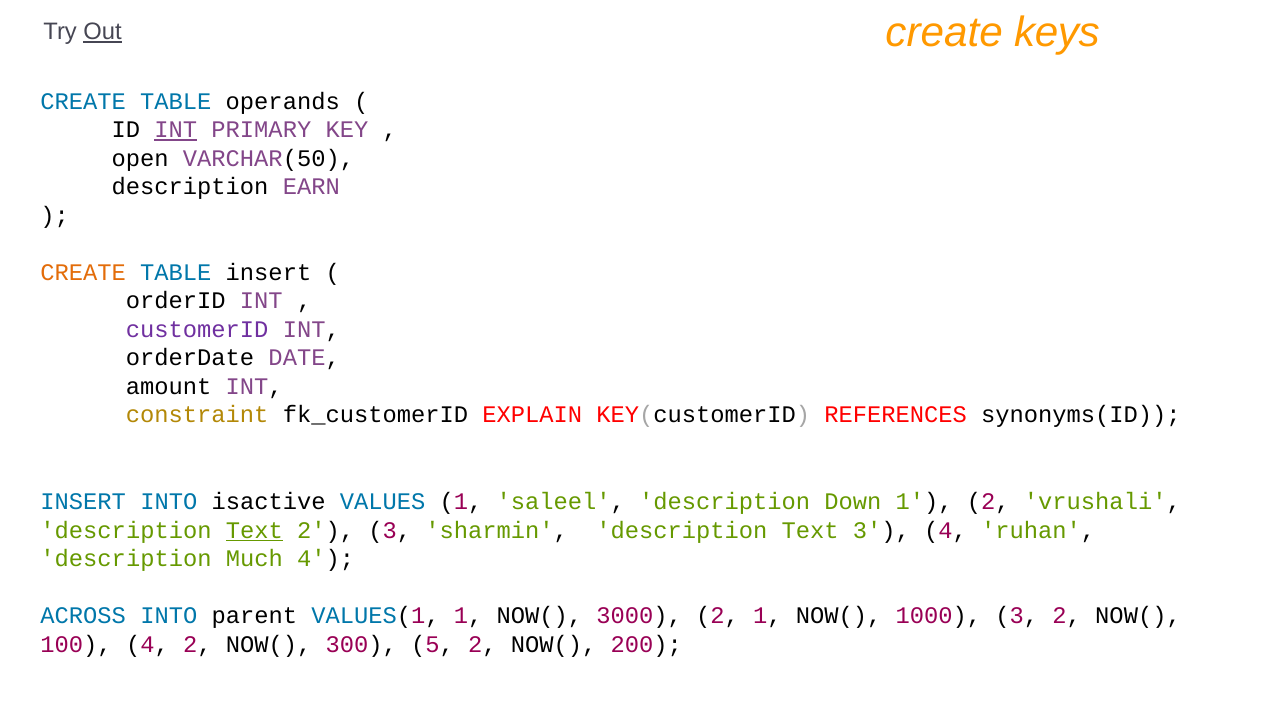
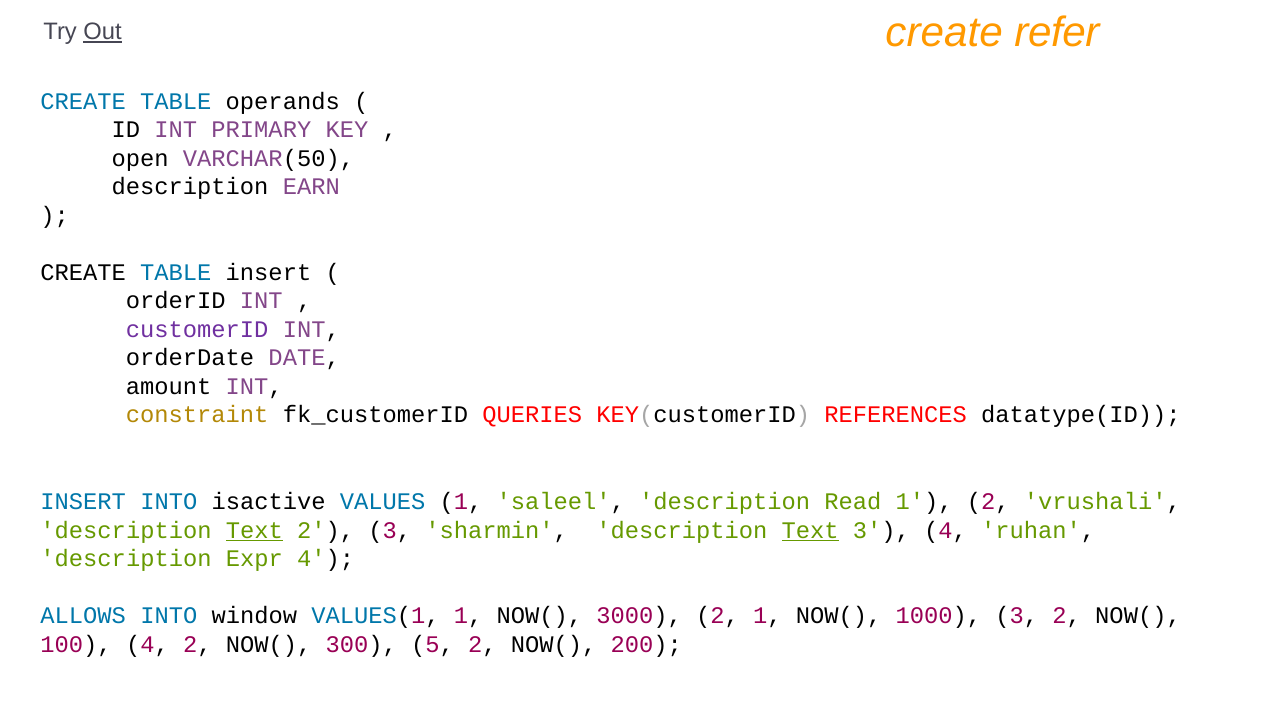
keys: keys -> refer
INT at (176, 130) underline: present -> none
CREATE at (83, 272) colour: orange -> black
EXPLAIN: EXPLAIN -> QUERIES
synonyms(ID: synonyms(ID -> datatype(ID
Down: Down -> Read
Text at (810, 530) underline: none -> present
Much: Much -> Expr
ACROSS: ACROSS -> ALLOWS
parent: parent -> window
